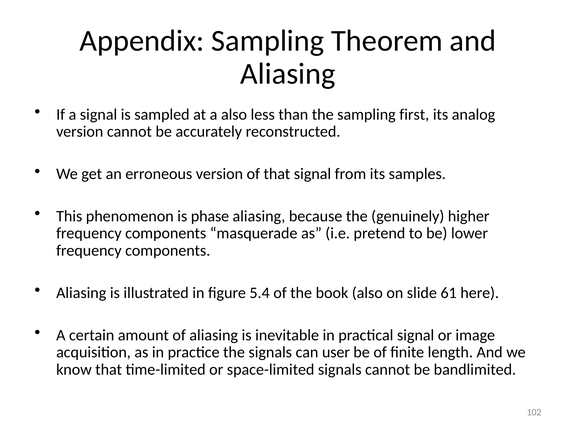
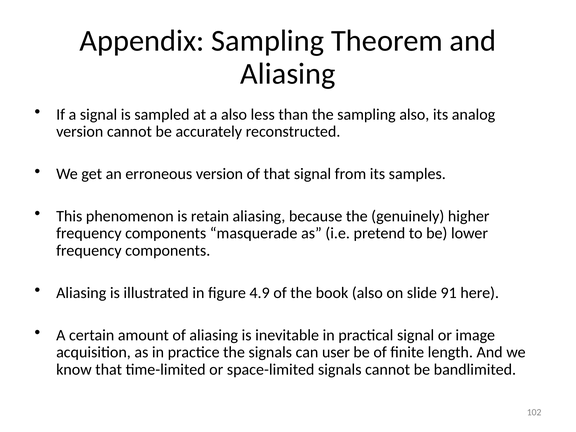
sampling first: first -> also
phase: phase -> retain
5.4: 5.4 -> 4.9
61: 61 -> 91
